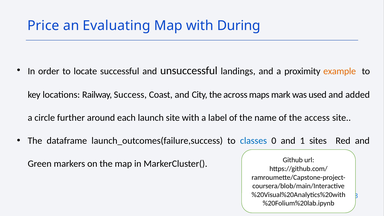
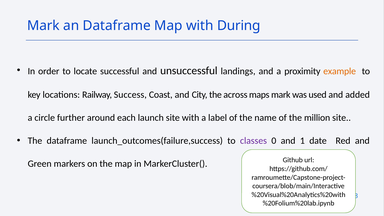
Price at (43, 26): Price -> Mark
an Evaluating: Evaluating -> Dataframe
access: access -> million
classes colour: blue -> purple
sites: sites -> date
